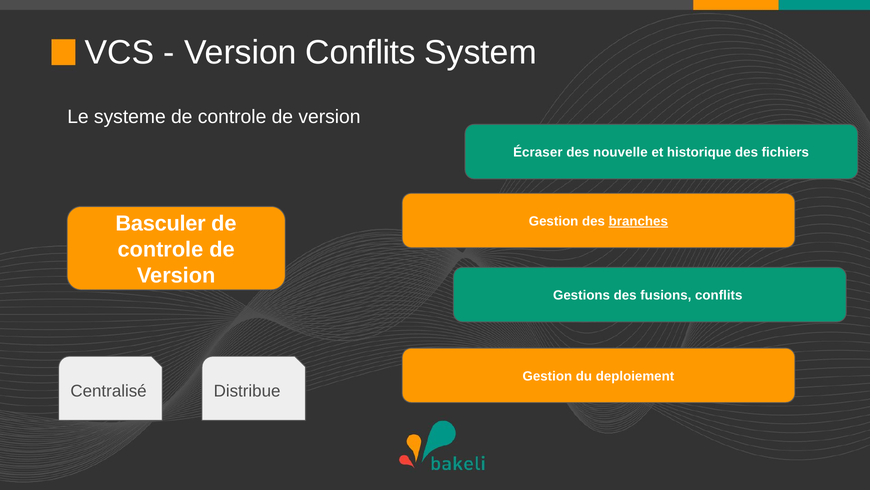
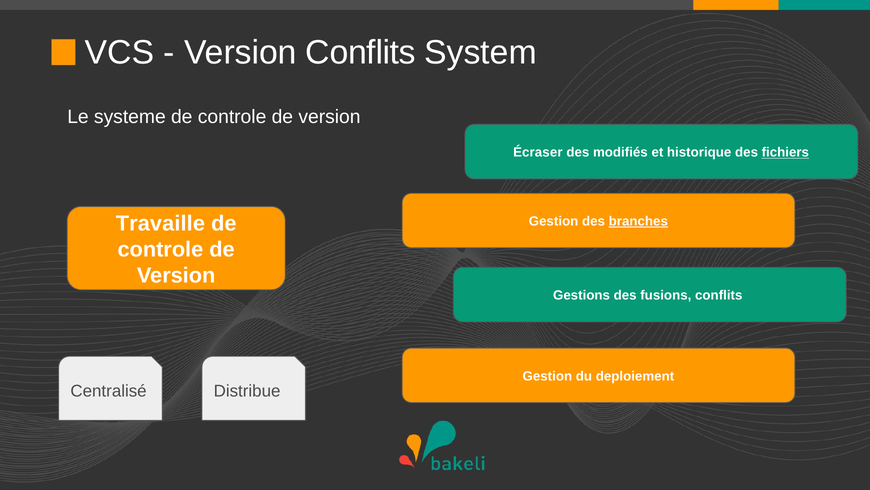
nouvelle: nouvelle -> modifiés
fichiers underline: none -> present
Basculer: Basculer -> Travaille
